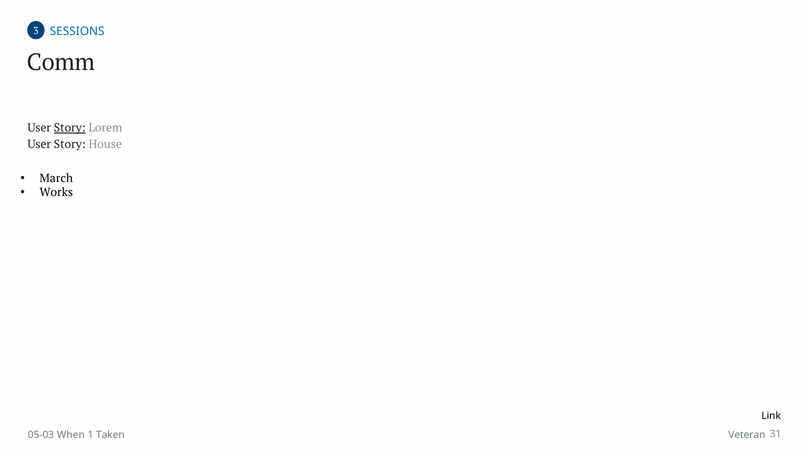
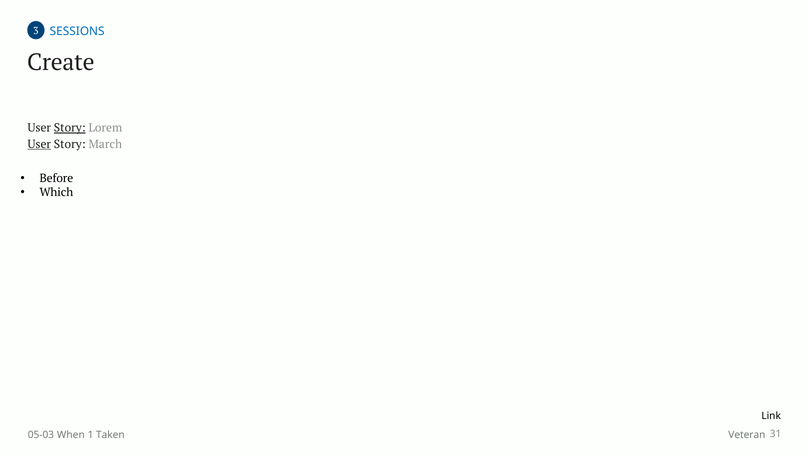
Comm: Comm -> Create
User at (39, 144) underline: none -> present
House: House -> March
March: March -> Before
Works: Works -> Which
